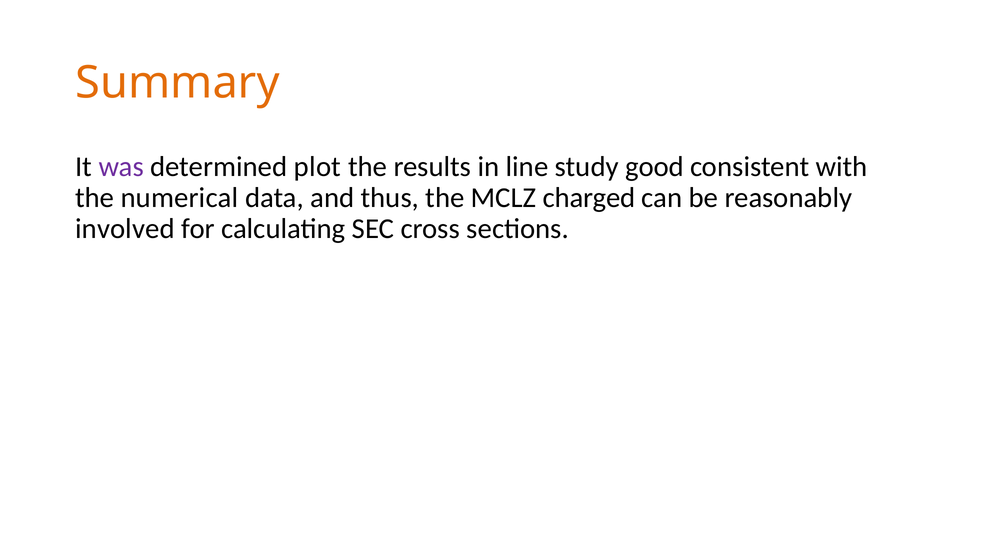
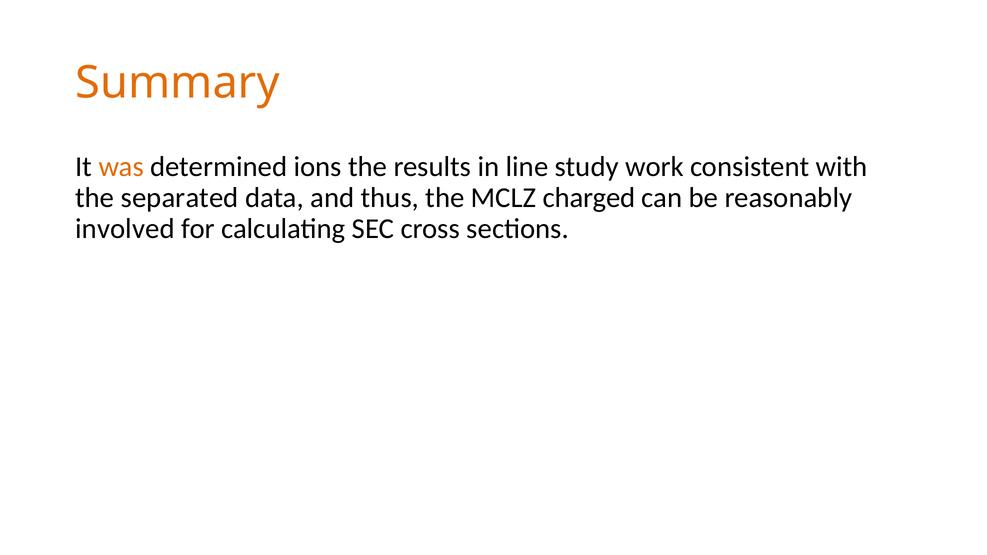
was colour: purple -> orange
plot: plot -> ions
good: good -> work
numerical: numerical -> separated
